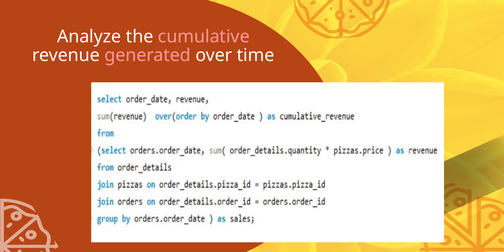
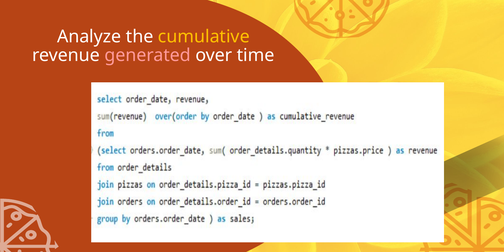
cumulative colour: pink -> yellow
